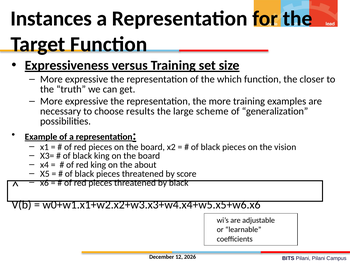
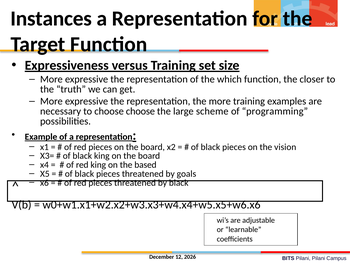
choose results: results -> choose
generalization: generalization -> programming
about: about -> based
score: score -> goals
